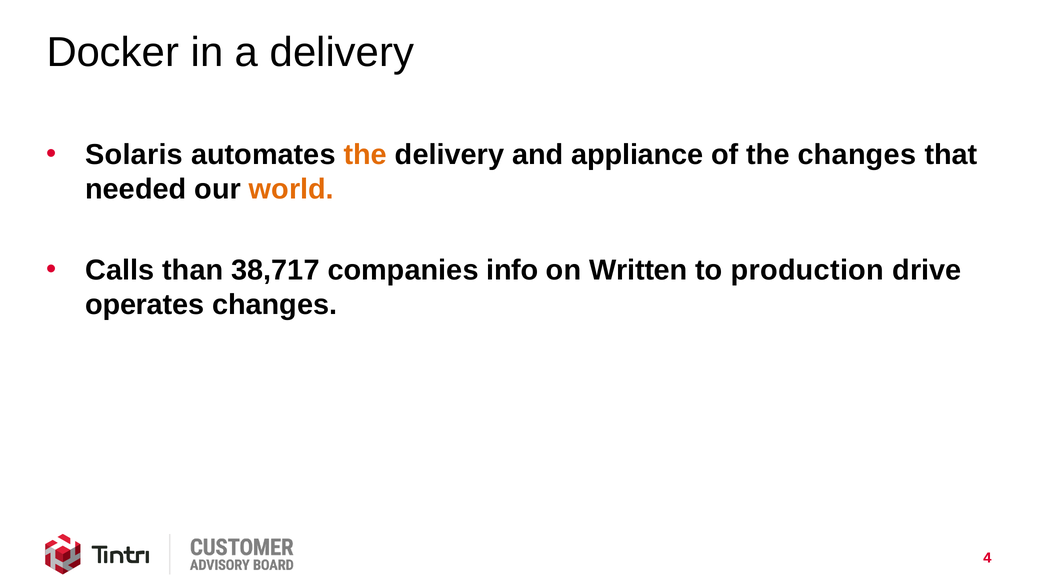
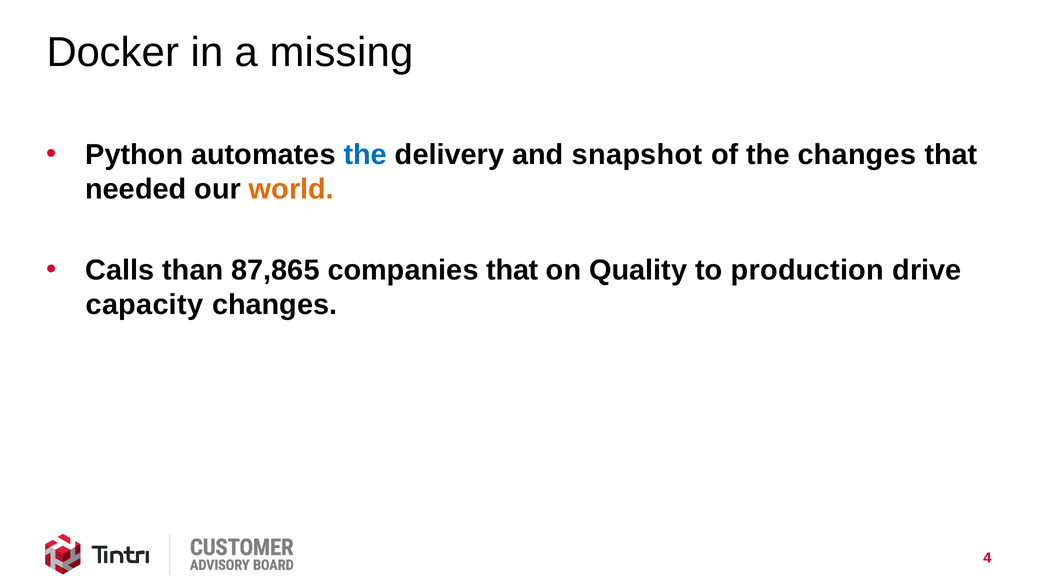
a delivery: delivery -> missing
Solaris: Solaris -> Python
the at (365, 155) colour: orange -> blue
appliance: appliance -> snapshot
38,717: 38,717 -> 87,865
companies info: info -> that
Written: Written -> Quality
operates: operates -> capacity
